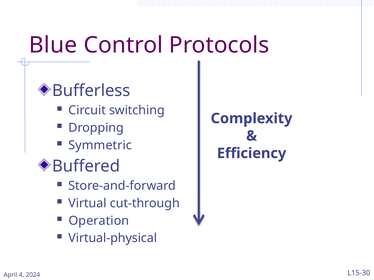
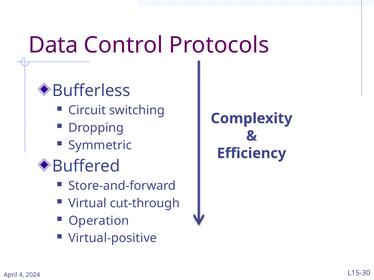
Blue: Blue -> Data
Virtual-physical: Virtual-physical -> Virtual-positive
